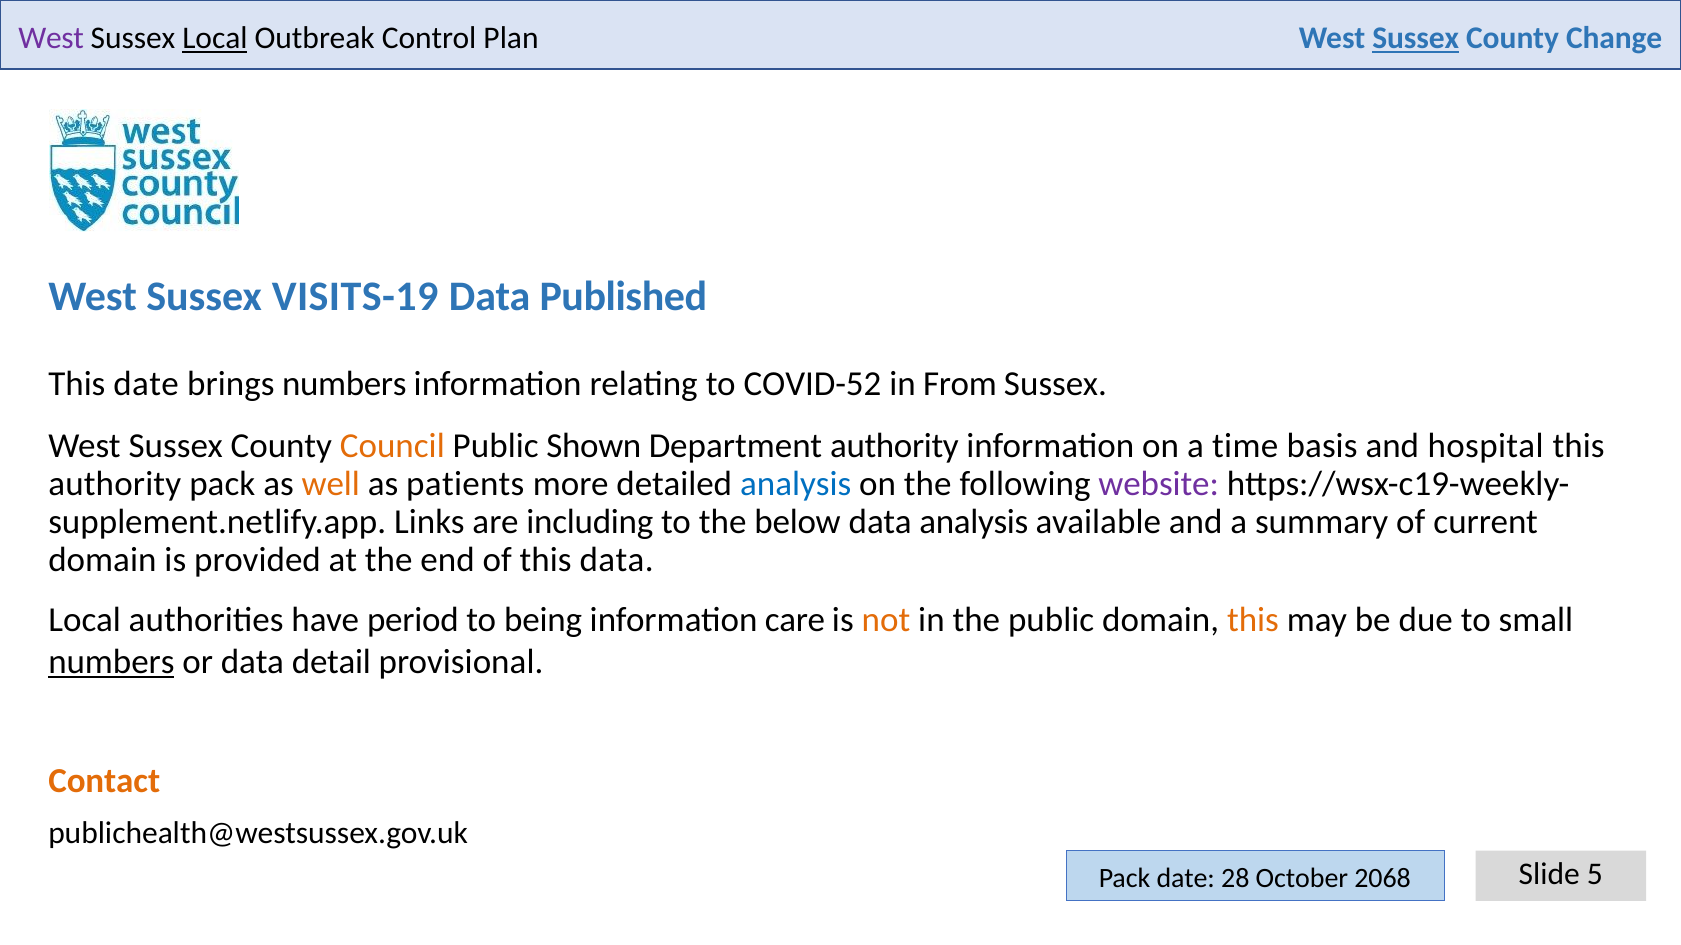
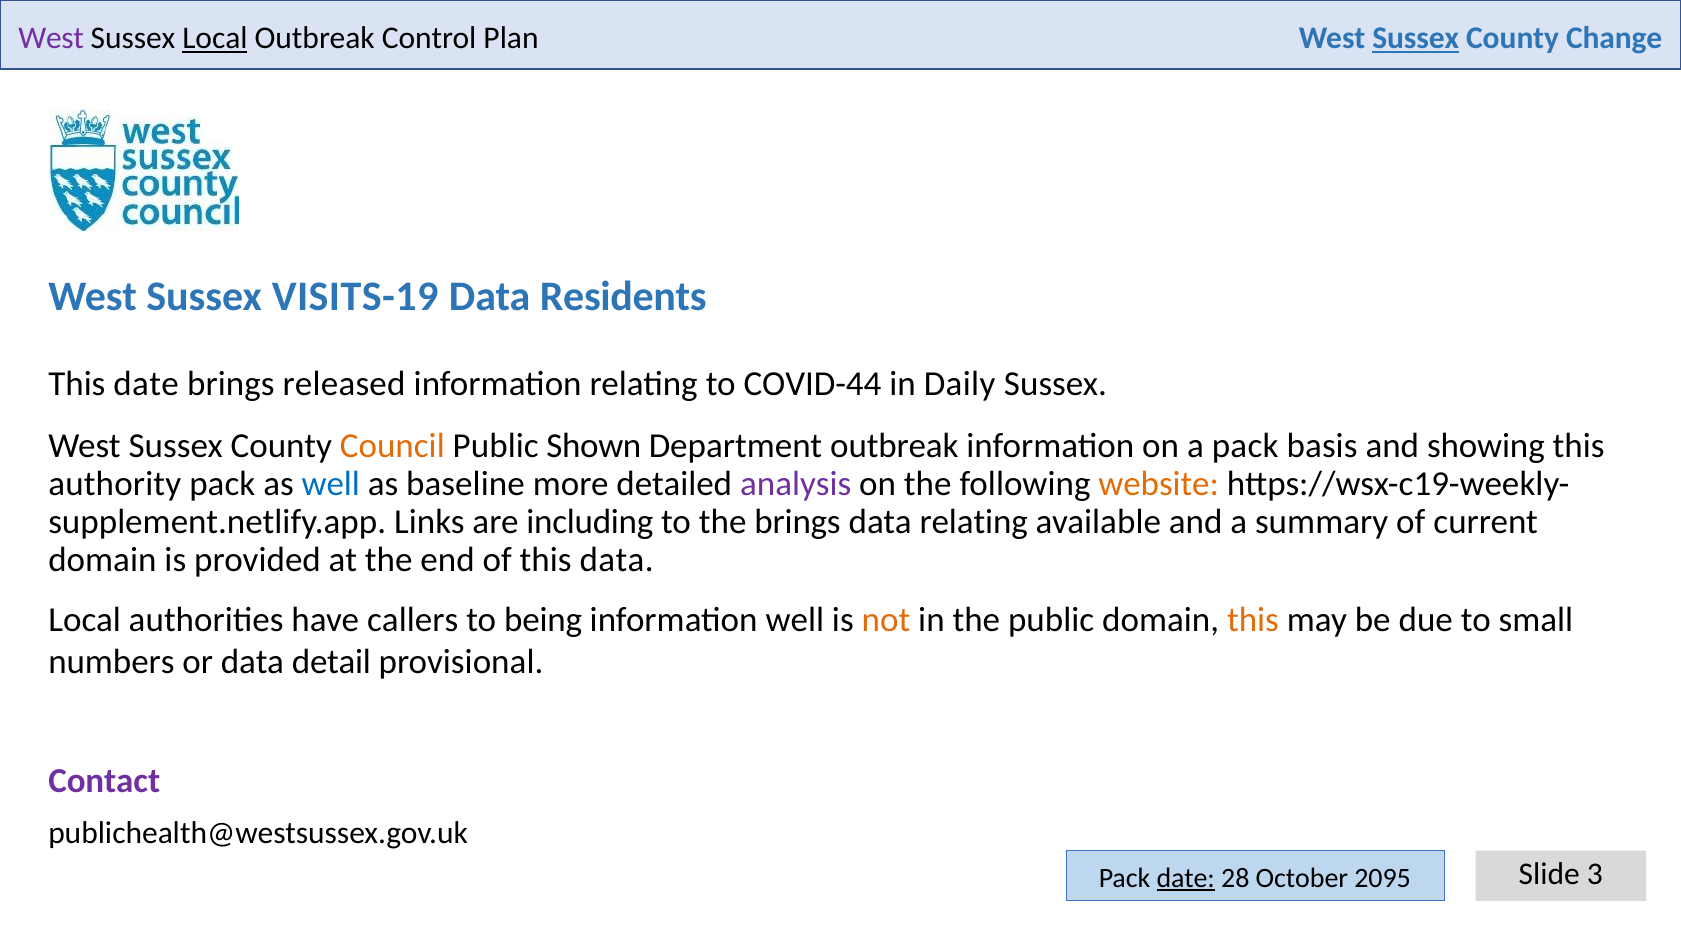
Published: Published -> Residents
brings numbers: numbers -> released
COVID-52: COVID-52 -> COVID-44
From: From -> Daily
Department authority: authority -> outbreak
a time: time -> pack
hospital: hospital -> showing
well at (331, 484) colour: orange -> blue
patients: patients -> baseline
analysis at (796, 484) colour: blue -> purple
website colour: purple -> orange
the below: below -> brings
data analysis: analysis -> relating
period: period -> callers
information care: care -> well
numbers at (111, 662) underline: present -> none
Contact colour: orange -> purple
5: 5 -> 3
date at (1186, 878) underline: none -> present
2068: 2068 -> 2095
